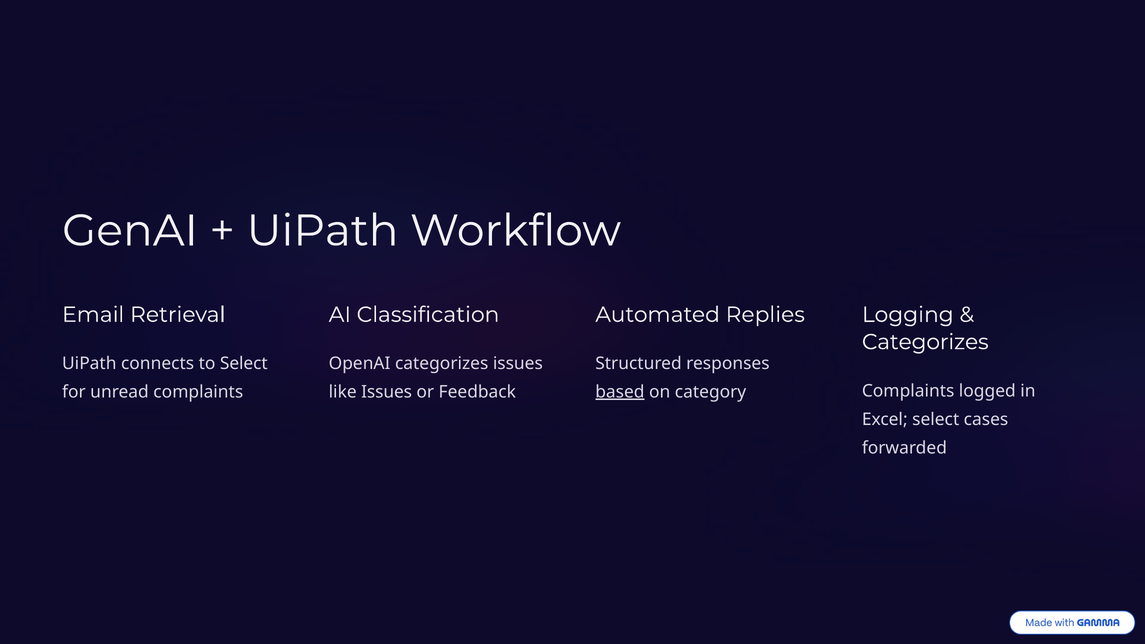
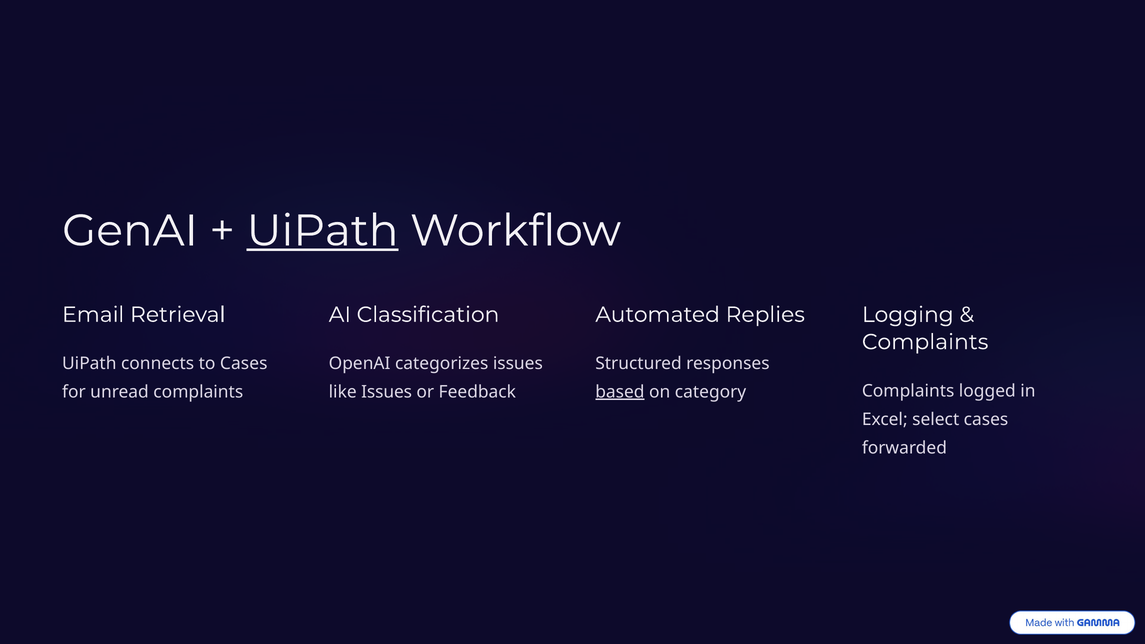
UiPath at (323, 231) underline: none -> present
Categorizes at (925, 342): Categorizes -> Complaints
to Select: Select -> Cases
